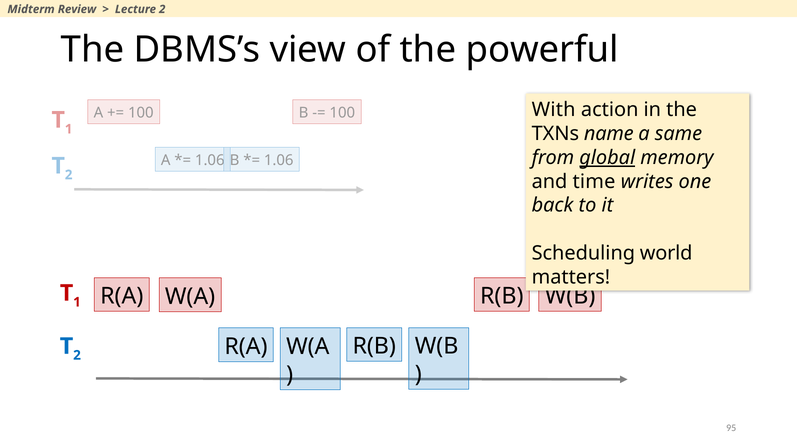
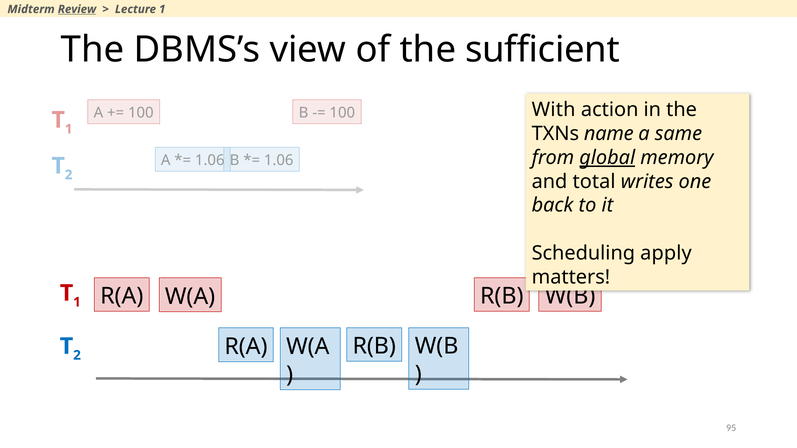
Review underline: none -> present
Lecture 2: 2 -> 1
powerful: powerful -> sufficient
time: time -> total
world: world -> apply
